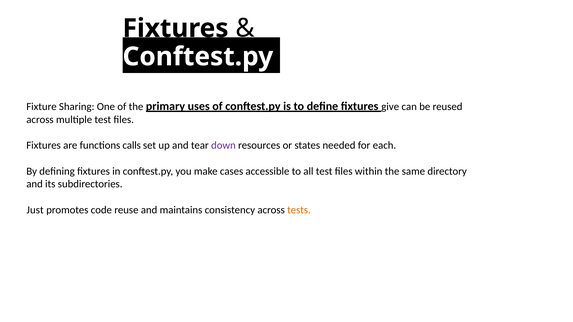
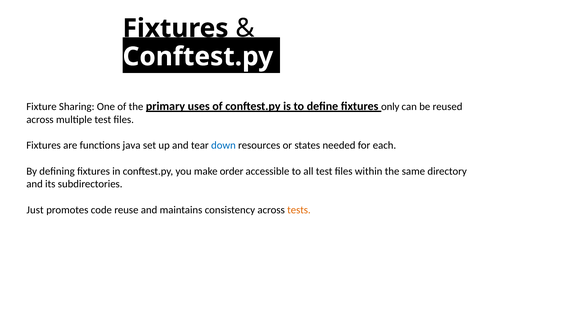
give: give -> only
calls: calls -> java
down colour: purple -> blue
cases: cases -> order
